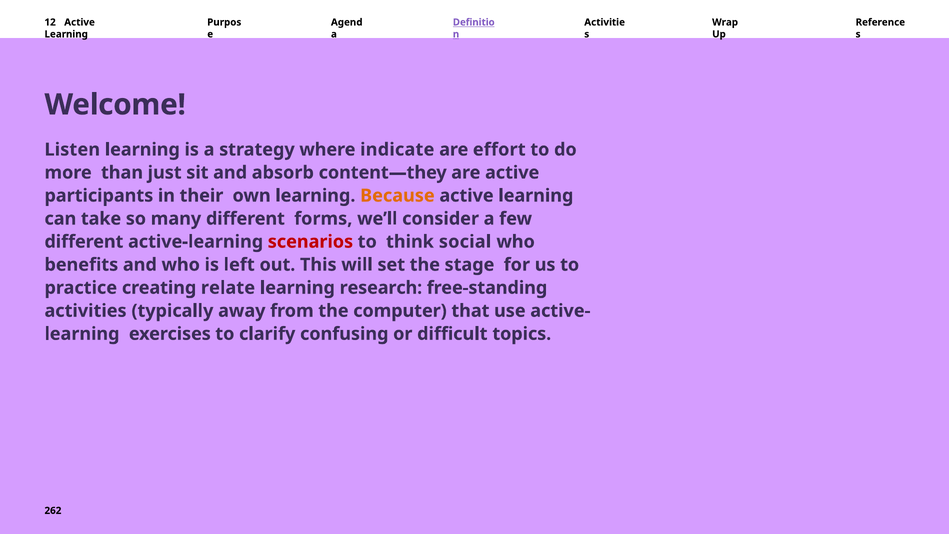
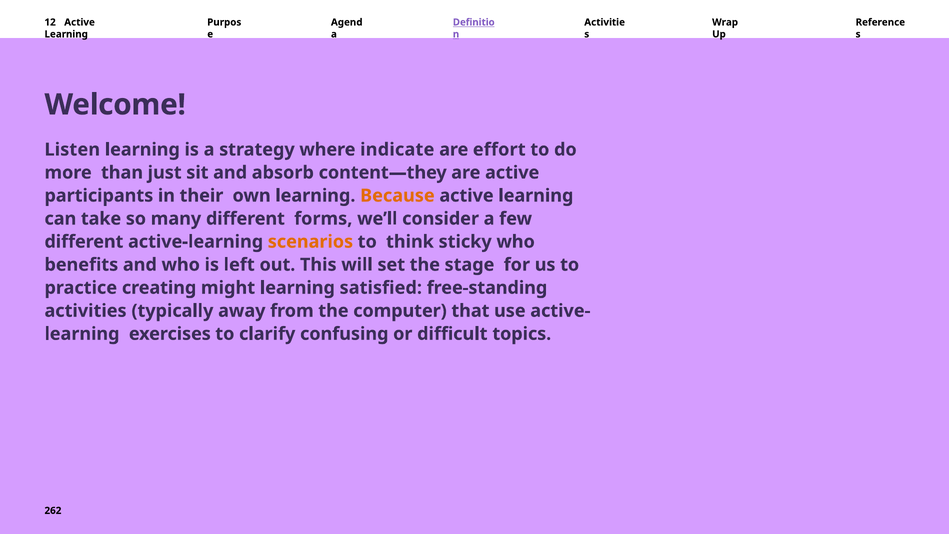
scenarios colour: red -> orange
social: social -> sticky
relate: relate -> might
research: research -> satisfied
